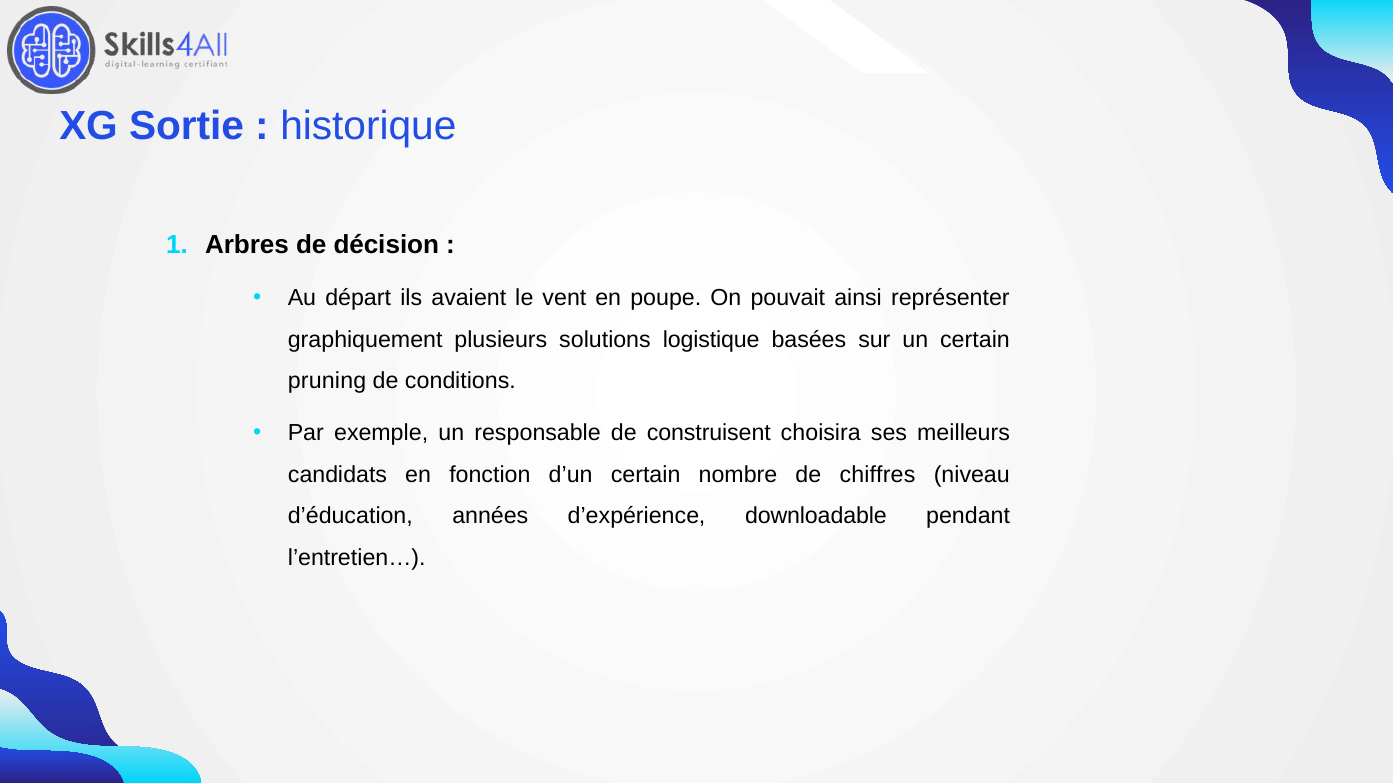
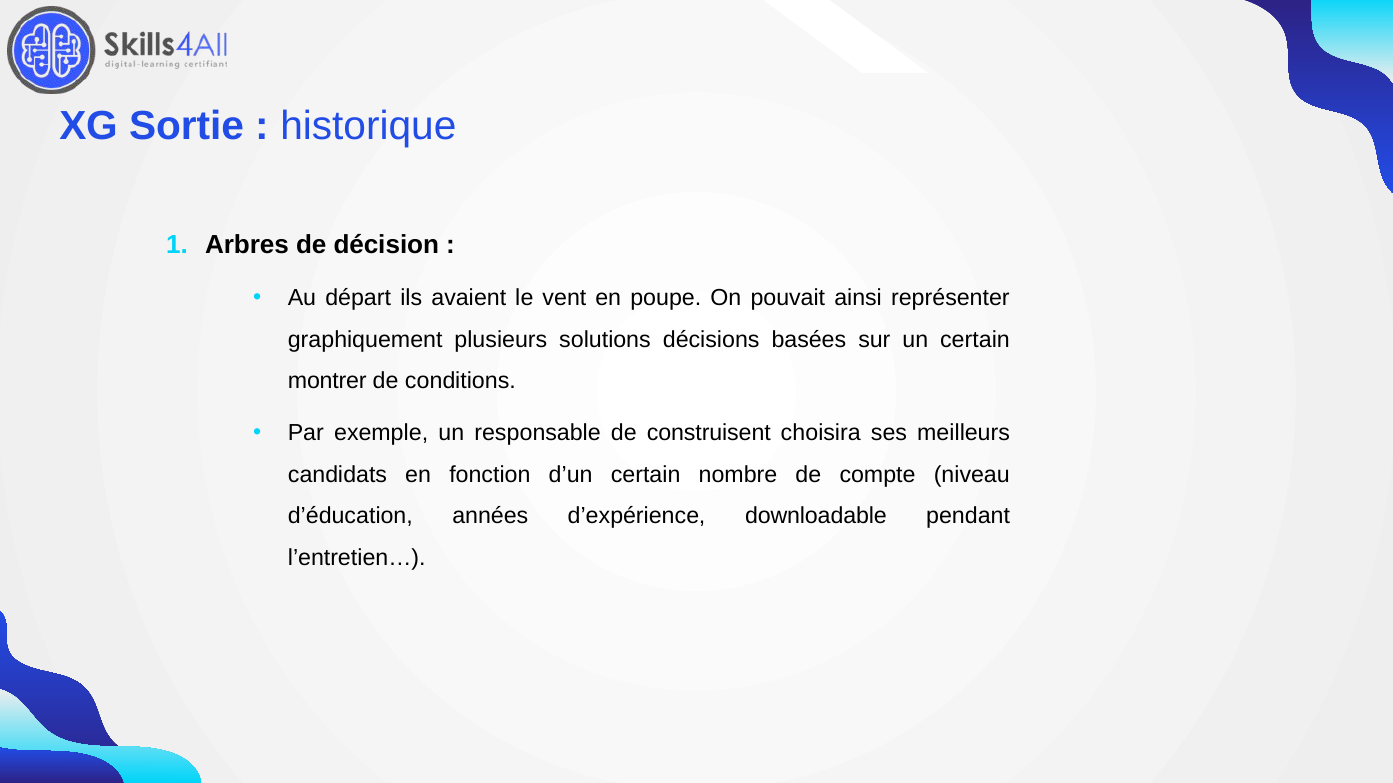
logistique: logistique -> décisions
pruning: pruning -> montrer
chiffres: chiffres -> compte
